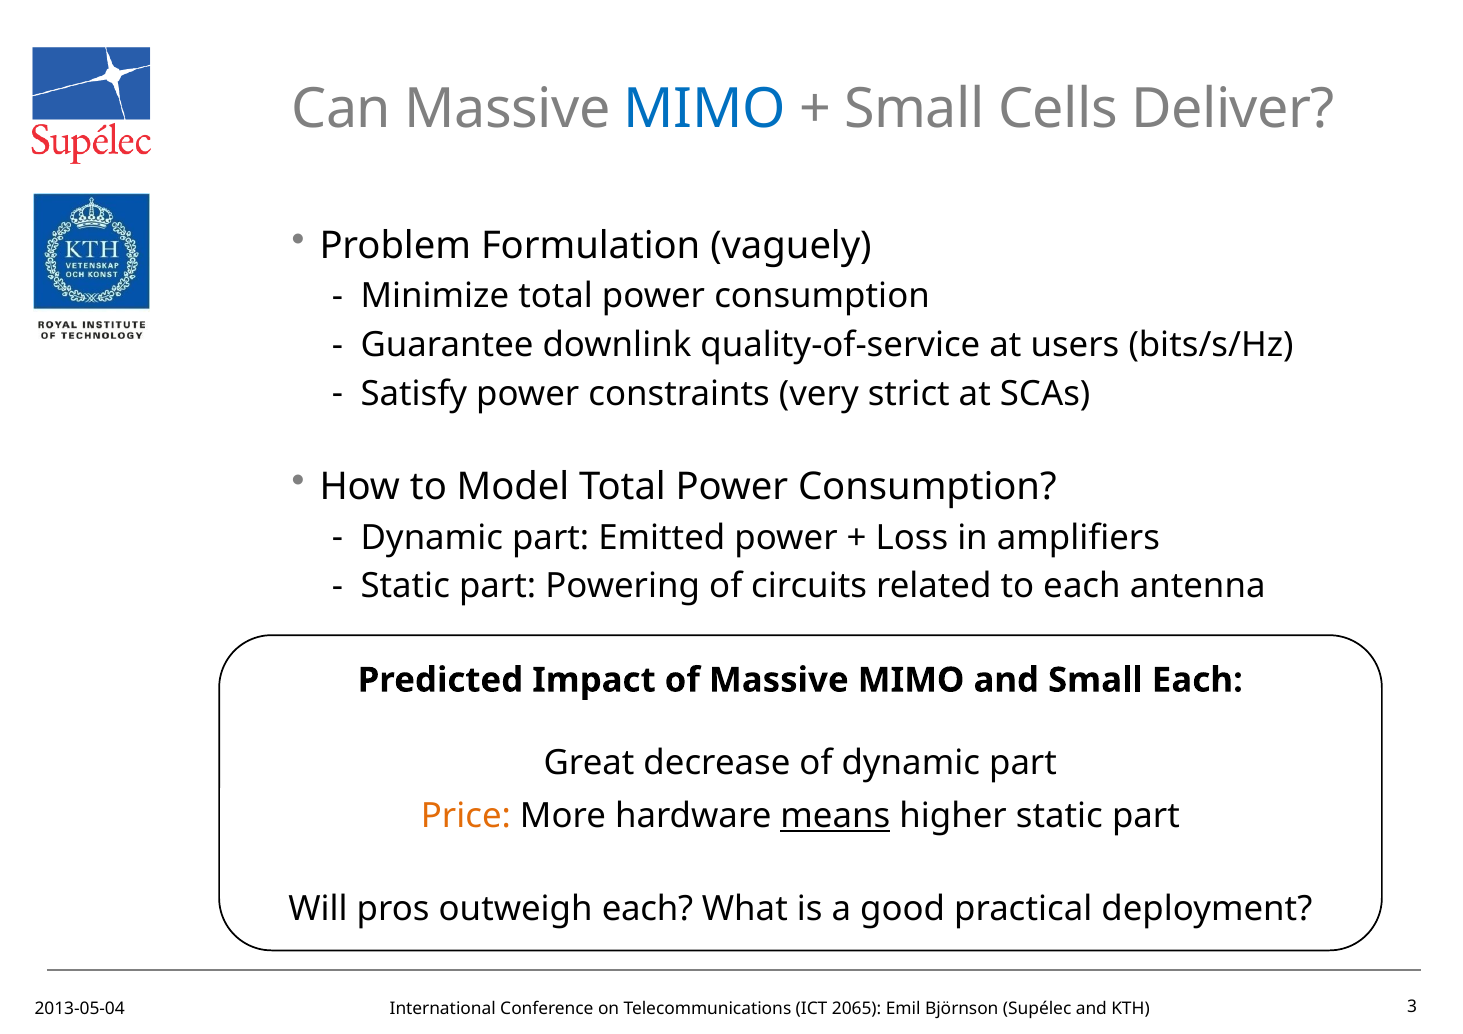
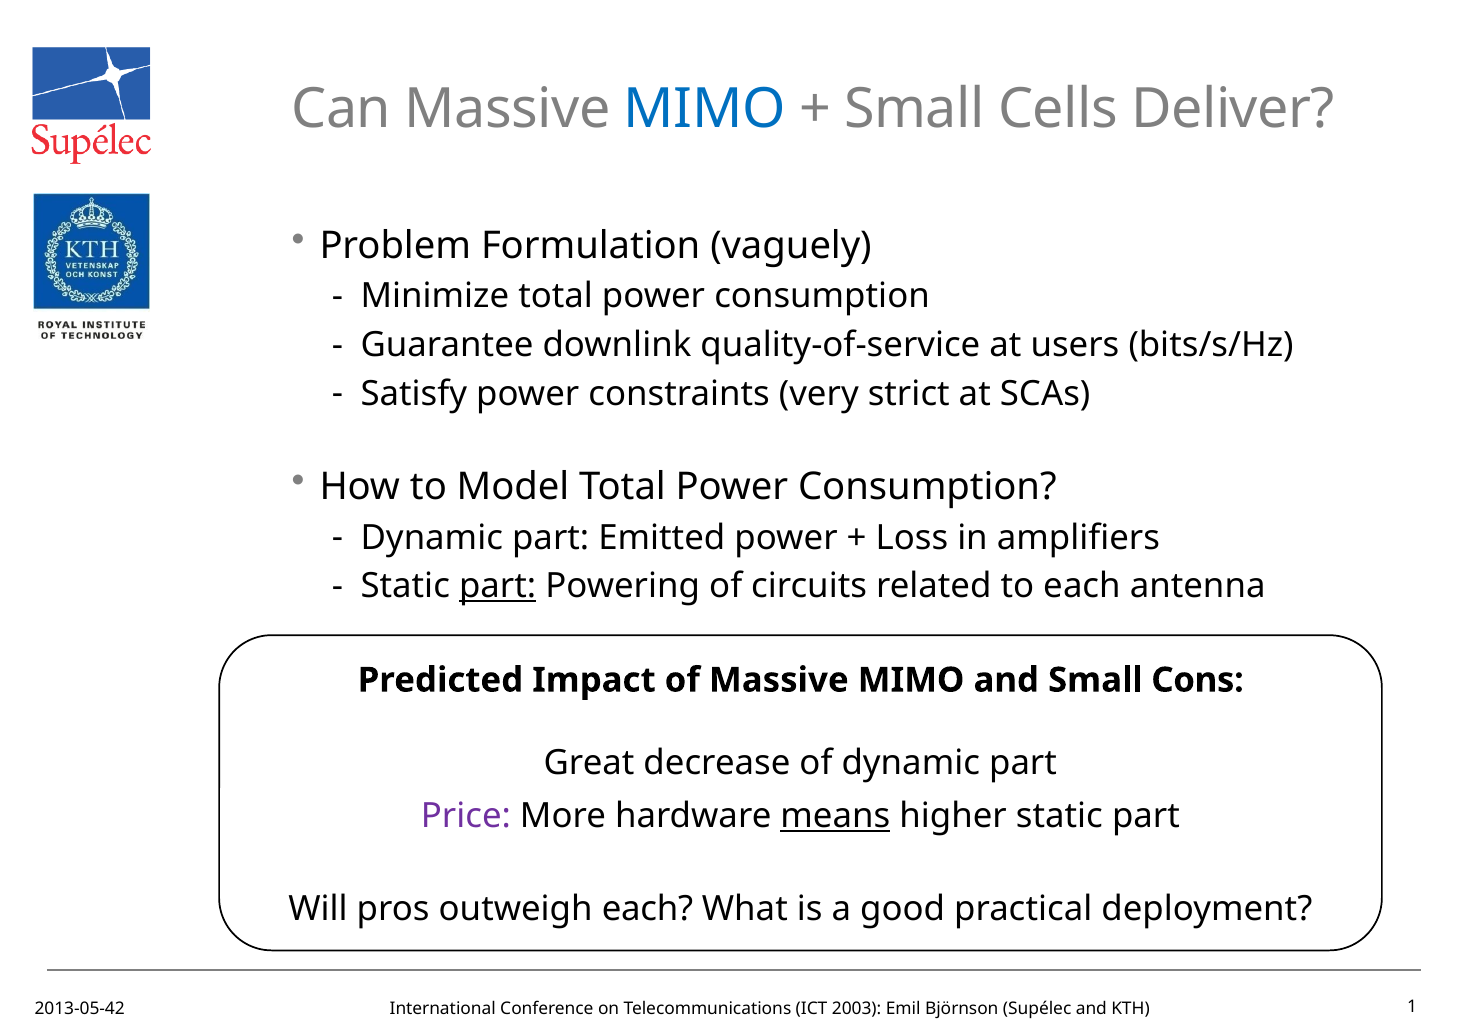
part at (498, 586) underline: none -> present
Small Each: Each -> Cons
Price colour: orange -> purple
2013-05-04: 2013-05-04 -> 2013-05-42
2065: 2065 -> 2003
3: 3 -> 1
